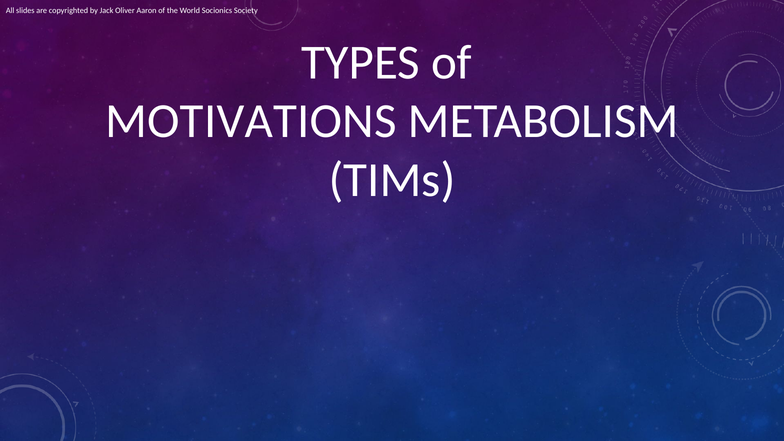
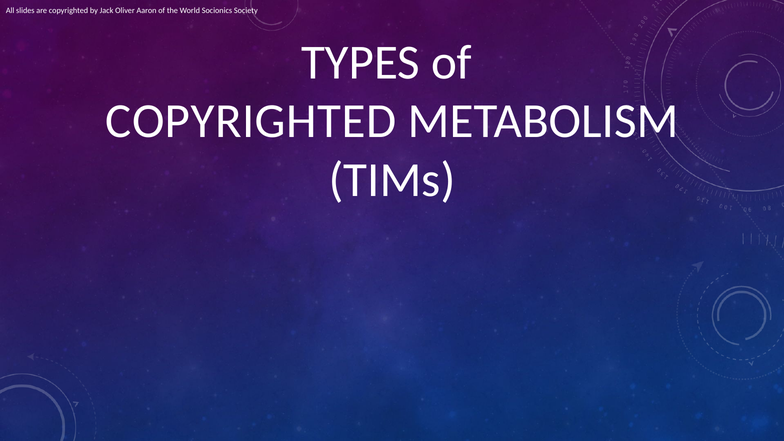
MOTIVATIONS at (251, 121): MOTIVATIONS -> COPYRIGHTED
